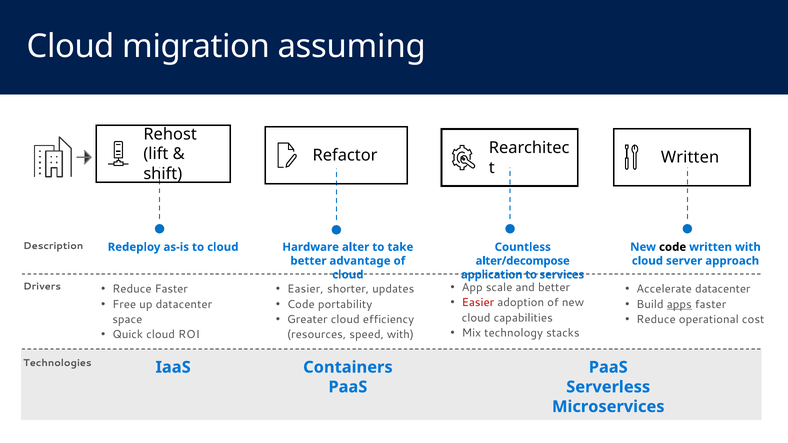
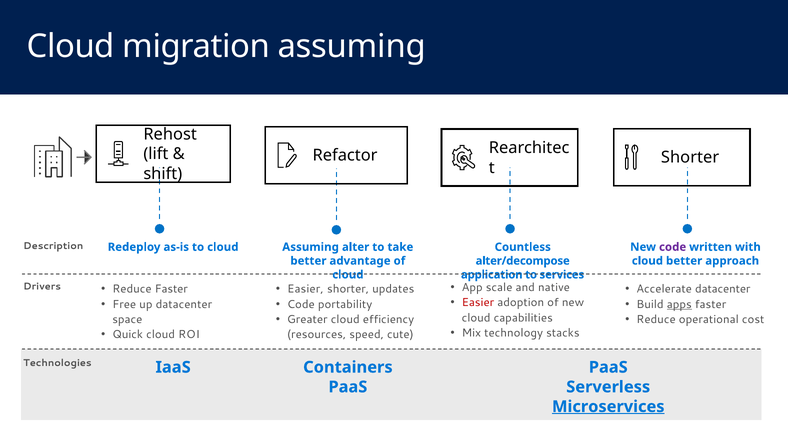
Written at (690, 158): Written -> Shorter
Hardware at (311, 247): Hardware -> Assuming
code at (673, 247) colour: black -> purple
cloud server: server -> better
and better: better -> native
speed with: with -> cute
Microservices underline: none -> present
